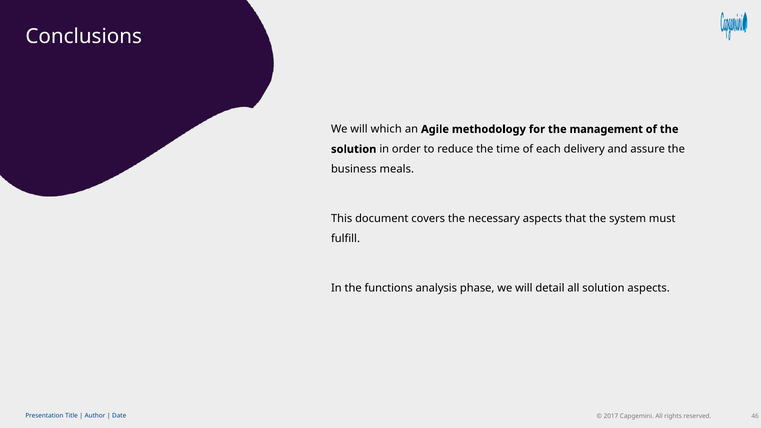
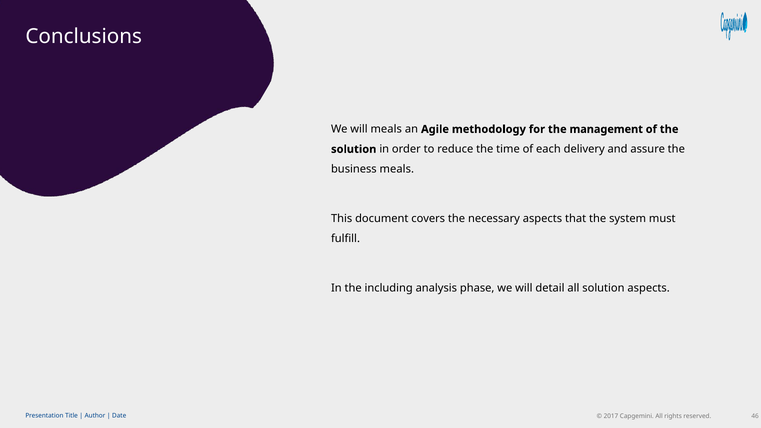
will which: which -> meals
functions: functions -> including
